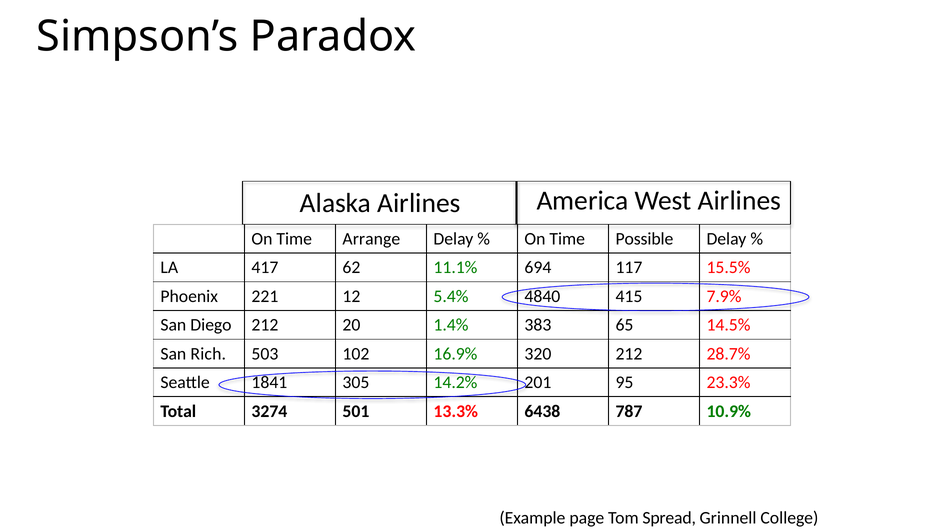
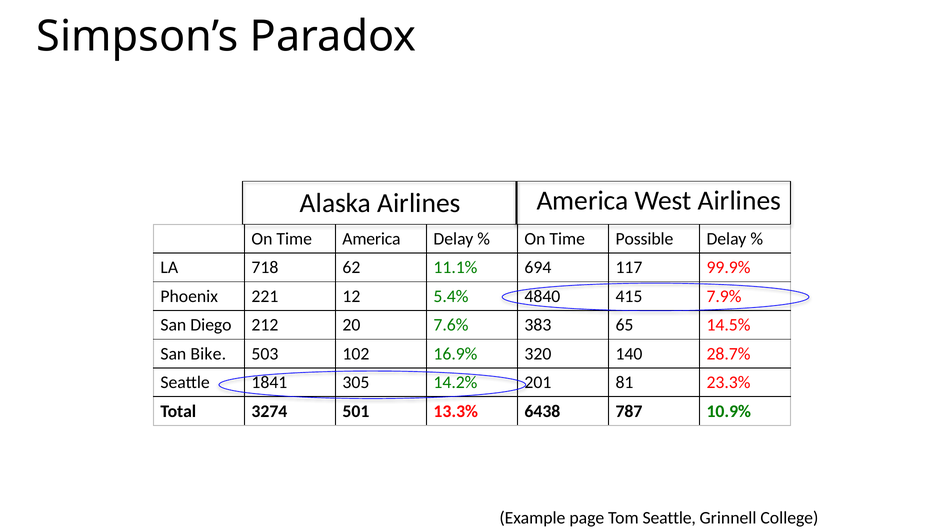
Time Arrange: Arrange -> America
417: 417 -> 718
15.5%: 15.5% -> 99.9%
1.4%: 1.4% -> 7.6%
Rich: Rich -> Bike
320 212: 212 -> 140
95: 95 -> 81
Tom Spread: Spread -> Seattle
